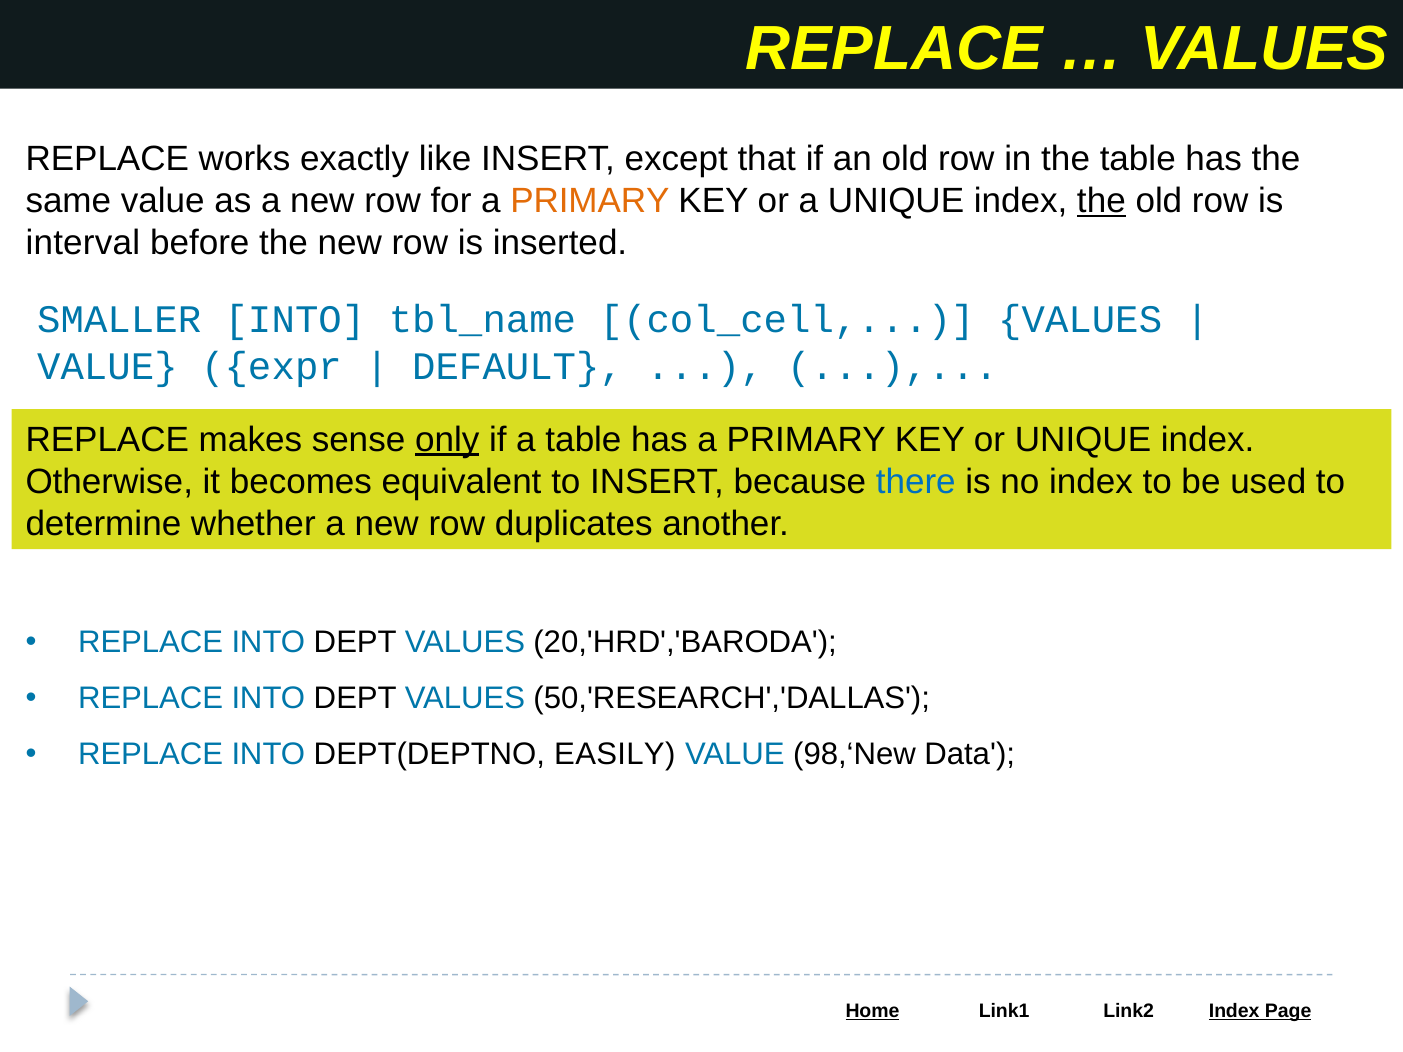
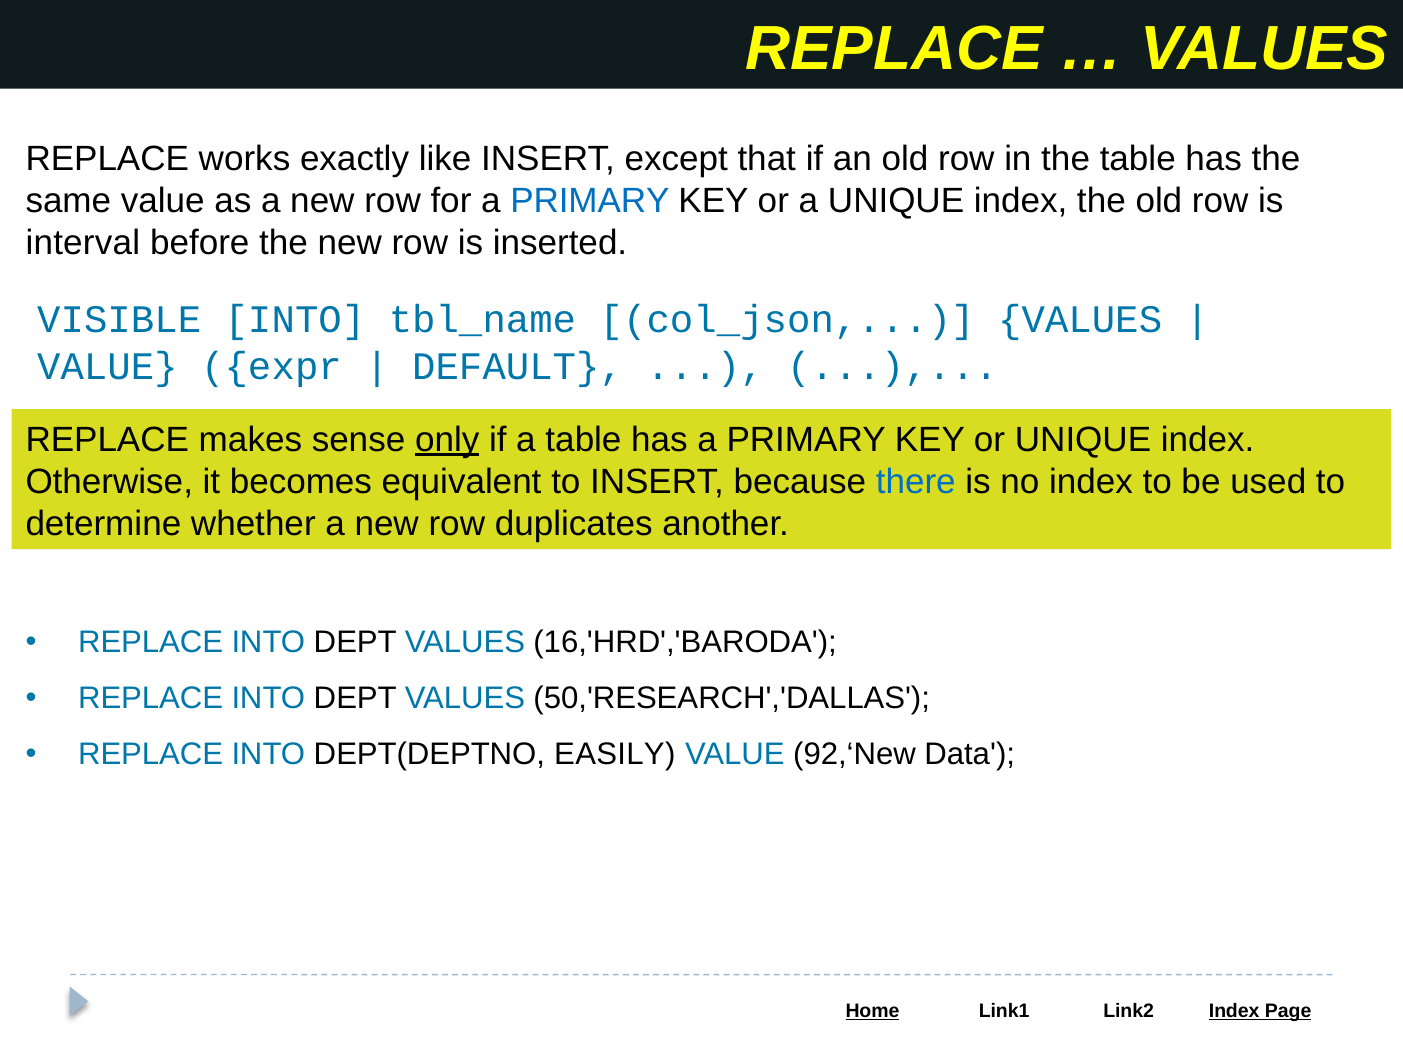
PRIMARY at (590, 201) colour: orange -> blue
the at (1101, 201) underline: present -> none
SMALLER: SMALLER -> VISIBLE
col_cell: col_cell -> col_json
20,'HRD','BARODA: 20,'HRD','BARODA -> 16,'HRD','BARODA
98,‘New: 98,‘New -> 92,‘New
